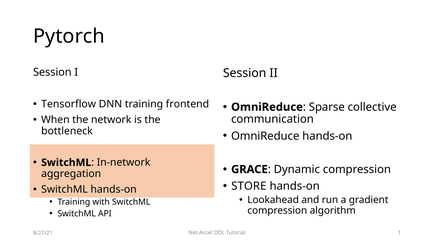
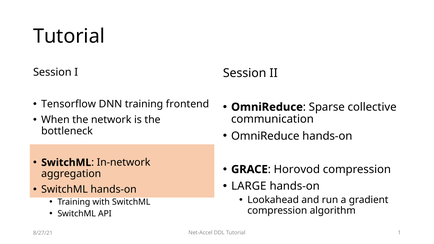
Pytorch at (69, 36): Pytorch -> Tutorial
Dynamic: Dynamic -> Horovod
STORE: STORE -> LARGE
